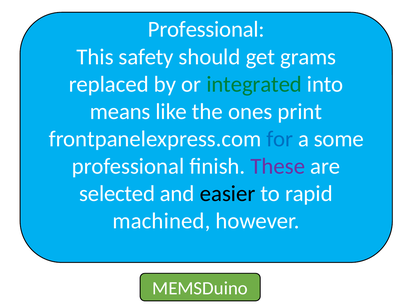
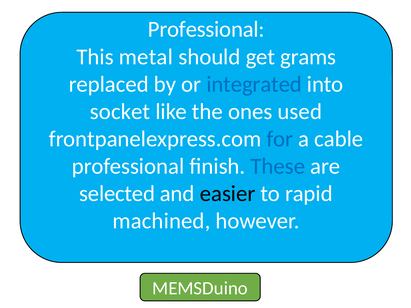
safety: safety -> metal
integrated colour: green -> blue
means: means -> socket
print: print -> used
some: some -> cable
These colour: purple -> blue
